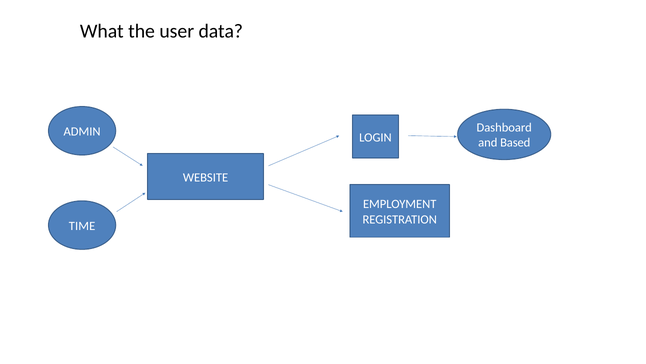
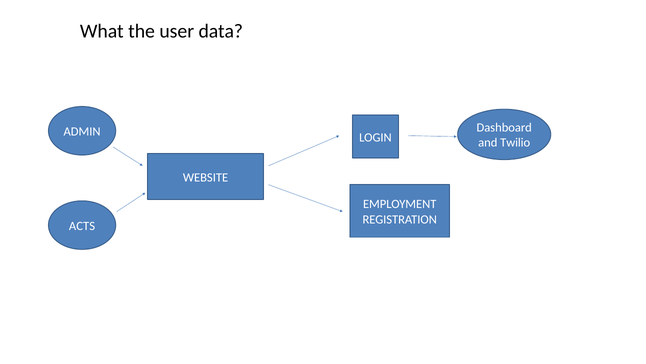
Based: Based -> Twilio
TIME: TIME -> ACTS
